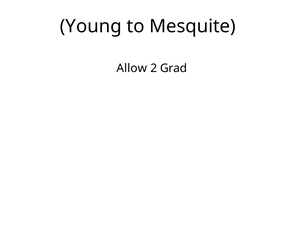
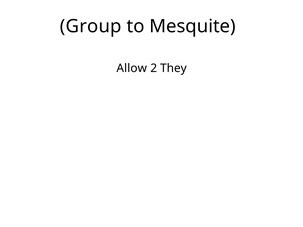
Young: Young -> Group
Grad: Grad -> They
